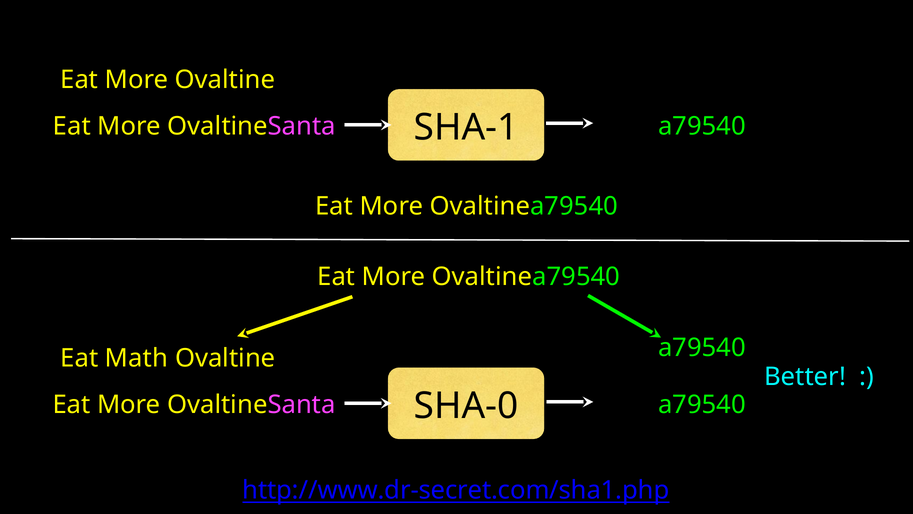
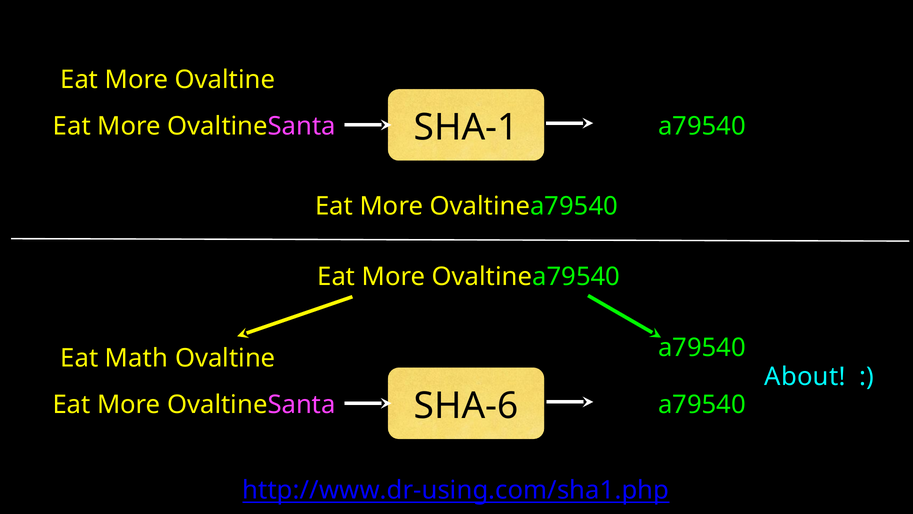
Better: Better -> About
SHA-0: SHA-0 -> SHA-6
http://www.dr-secret.com/sha1.php: http://www.dr-secret.com/sha1.php -> http://www.dr-using.com/sha1.php
